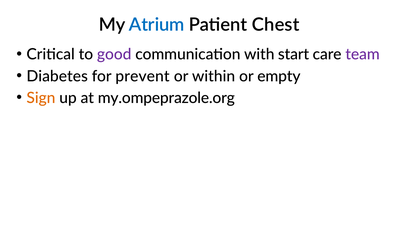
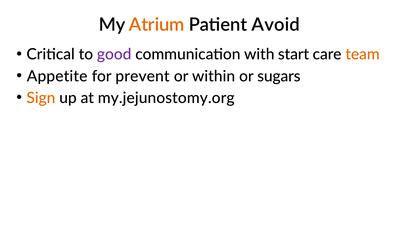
Atrium colour: blue -> orange
Chest: Chest -> Avoid
team colour: purple -> orange
Diabetes: Diabetes -> Appetite
empty: empty -> sugars
my.ompeprazole.org: my.ompeprazole.org -> my.jejunostomy.org
